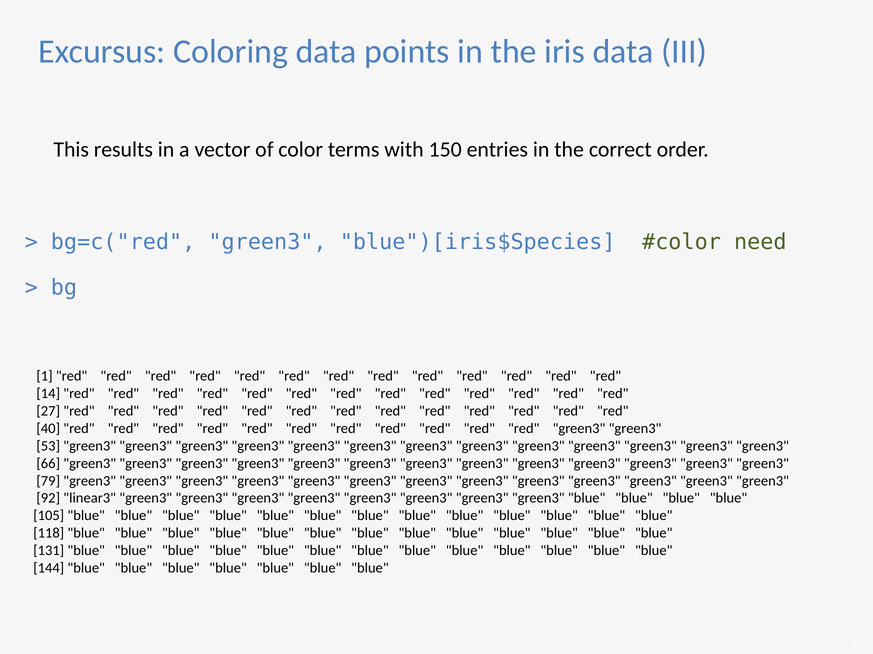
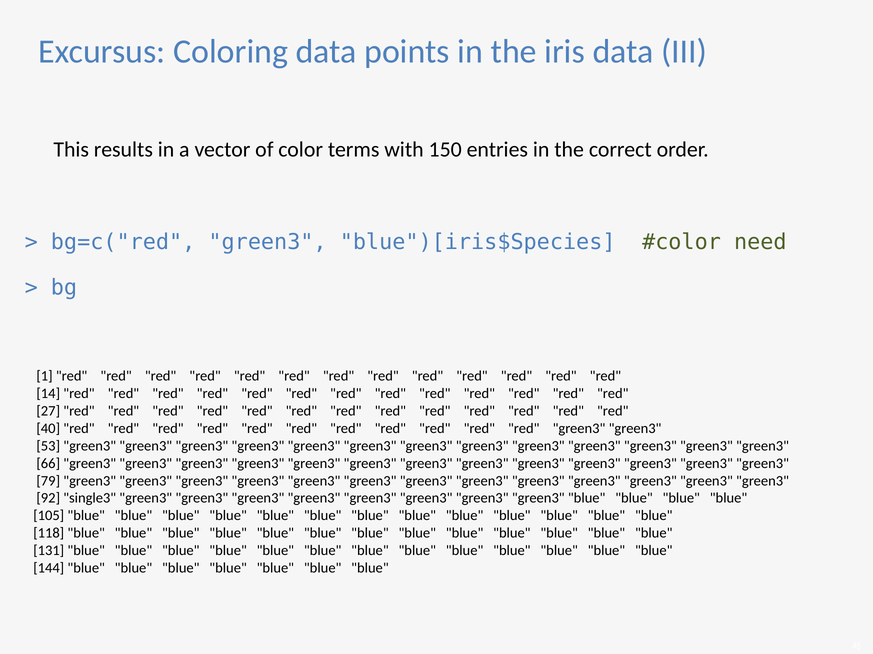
linear3: linear3 -> single3
